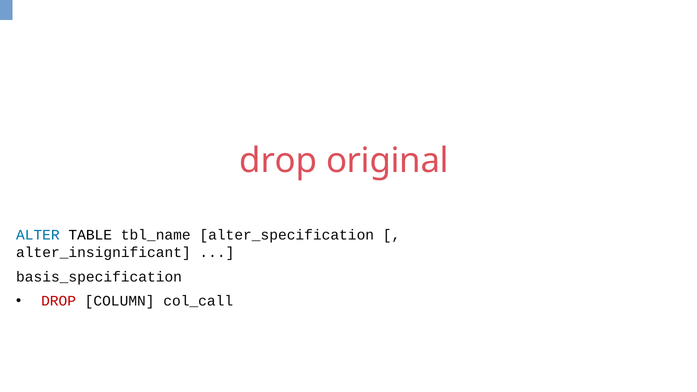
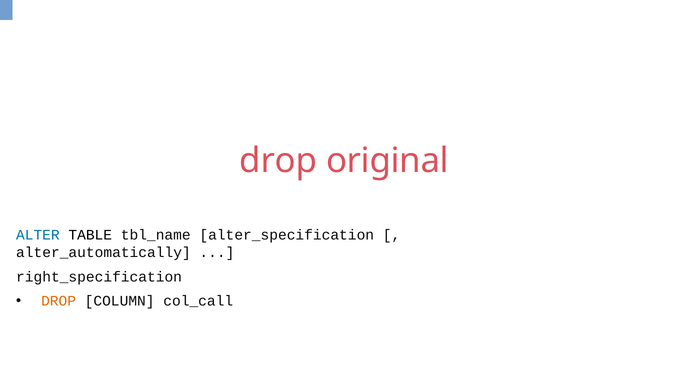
alter_insignificant: alter_insignificant -> alter_automatically
basis_specification: basis_specification -> right_specification
DROP at (59, 301) colour: red -> orange
